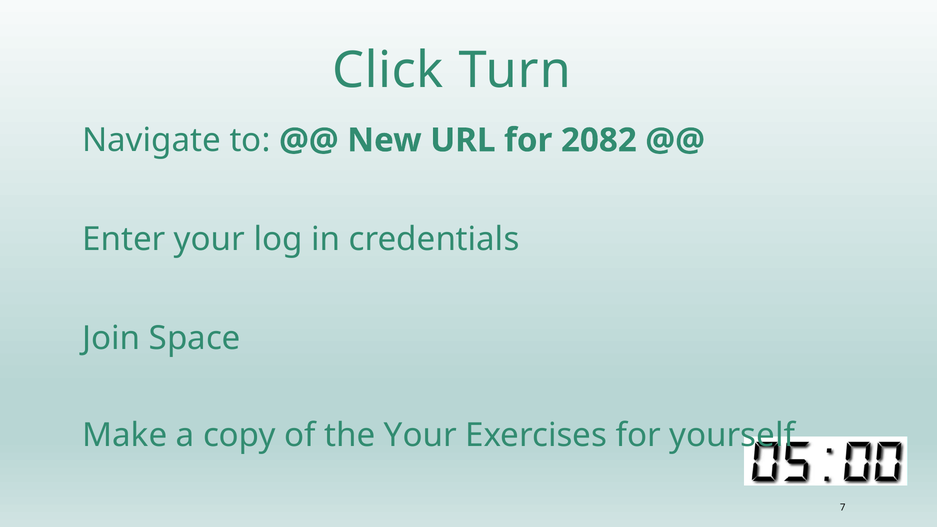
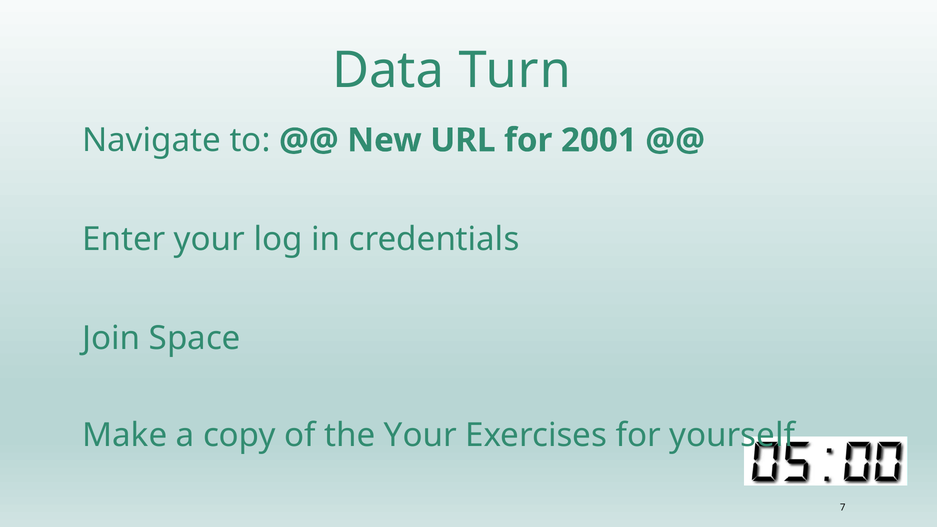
Click: Click -> Data
2082: 2082 -> 2001
